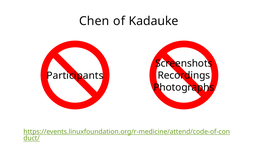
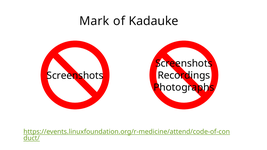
Chen: Chen -> Mark
Participants at (75, 76): Participants -> Screenshots
